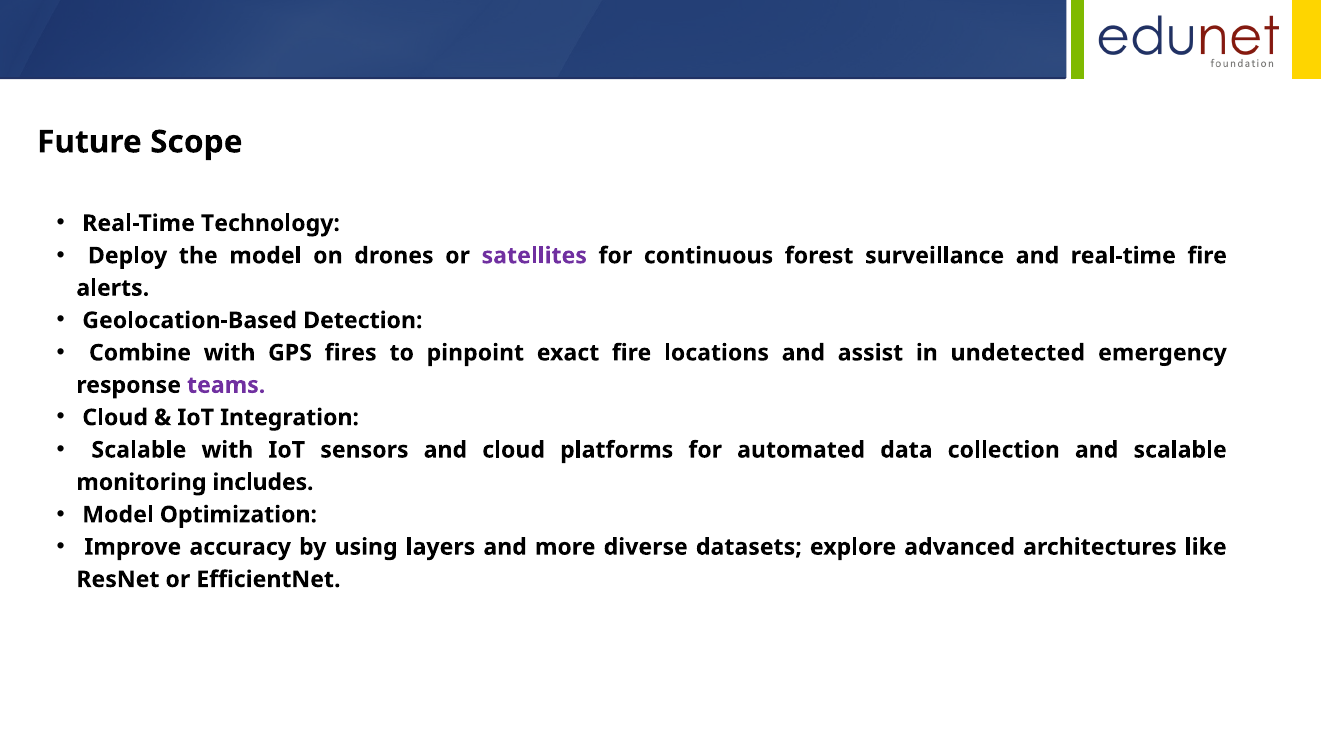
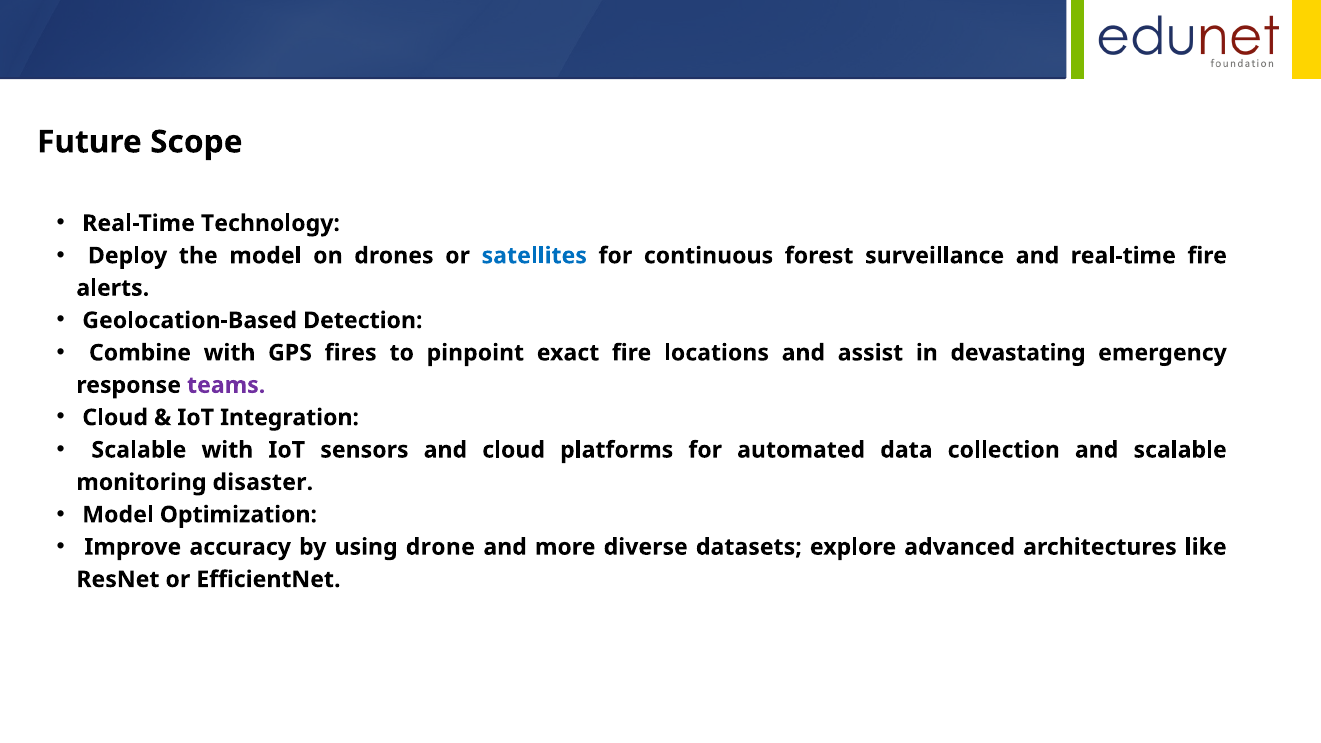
satellites colour: purple -> blue
undetected: undetected -> devastating
includes: includes -> disaster
layers: layers -> drone
